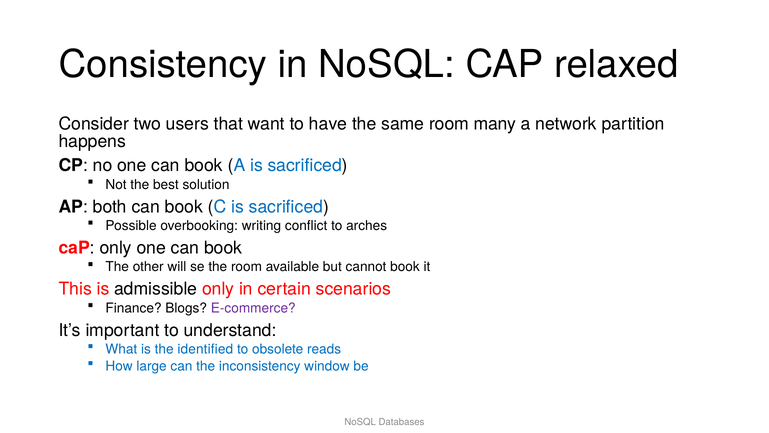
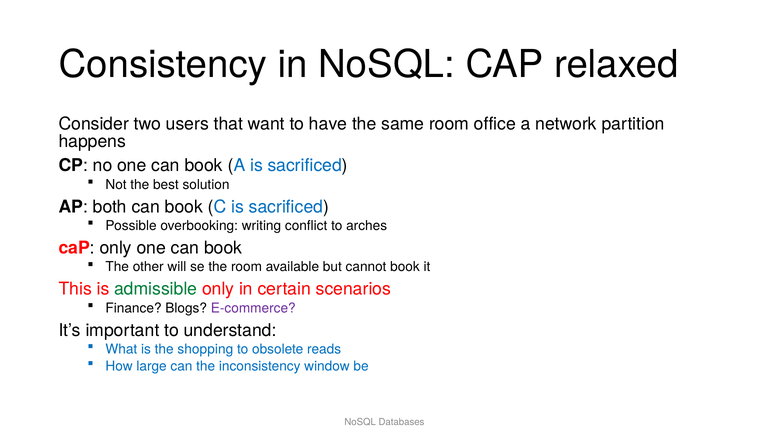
many: many -> office
admissible colour: black -> green
identified: identified -> shopping
